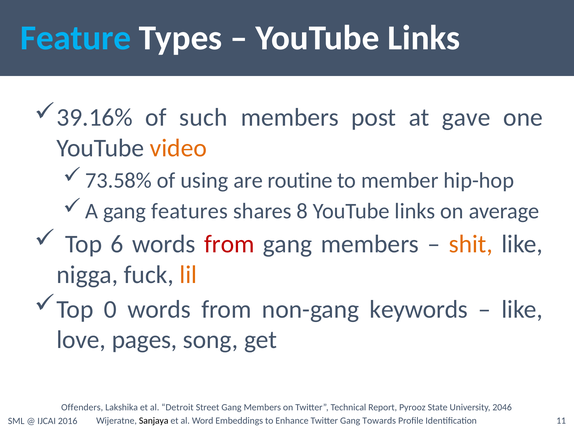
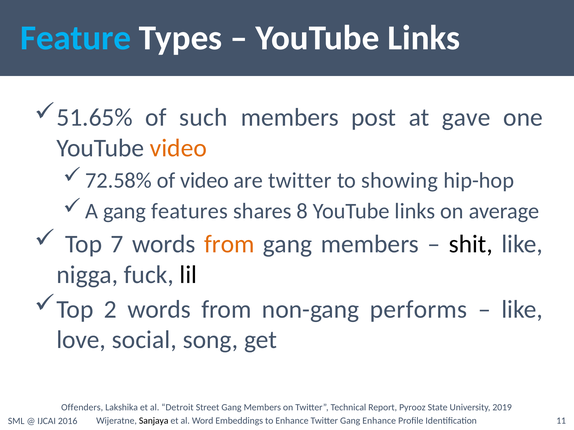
39.16%: 39.16% -> 51.65%
73.58%: 73.58% -> 72.58%
of using: using -> video
are routine: routine -> twitter
member: member -> showing
6: 6 -> 7
from at (229, 244) colour: red -> orange
shit colour: orange -> black
lil colour: orange -> black
0: 0 -> 2
keywords: keywords -> performs
pages: pages -> social
2046: 2046 -> 2019
Gang Towards: Towards -> Enhance
